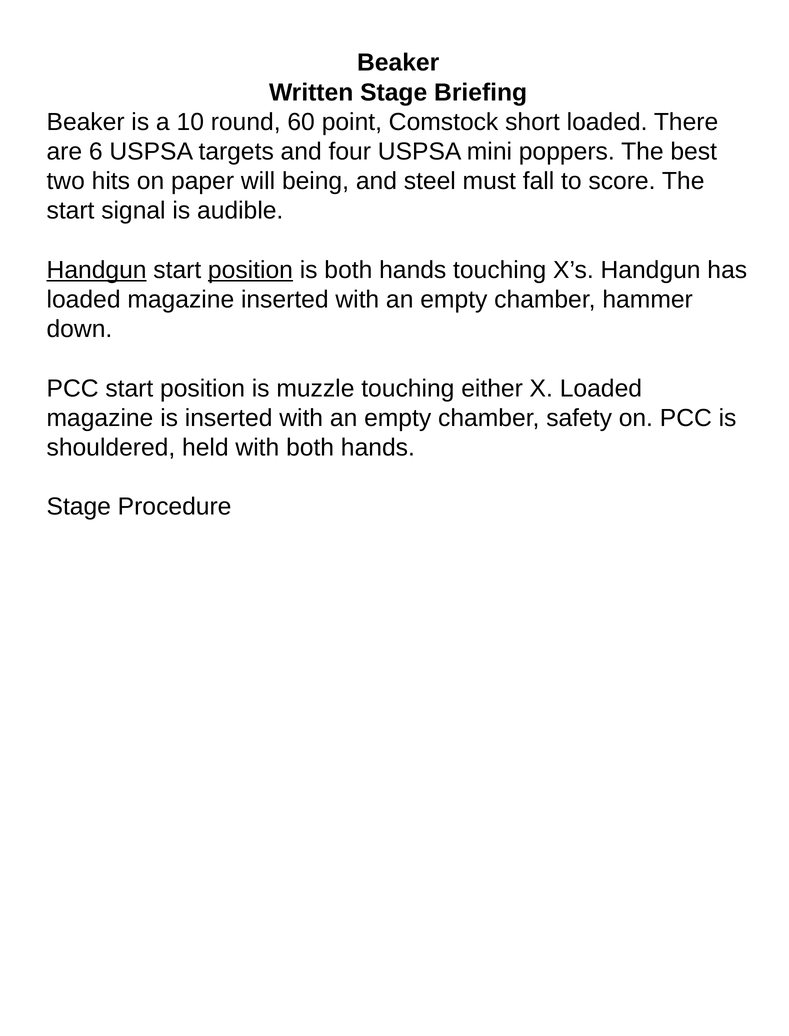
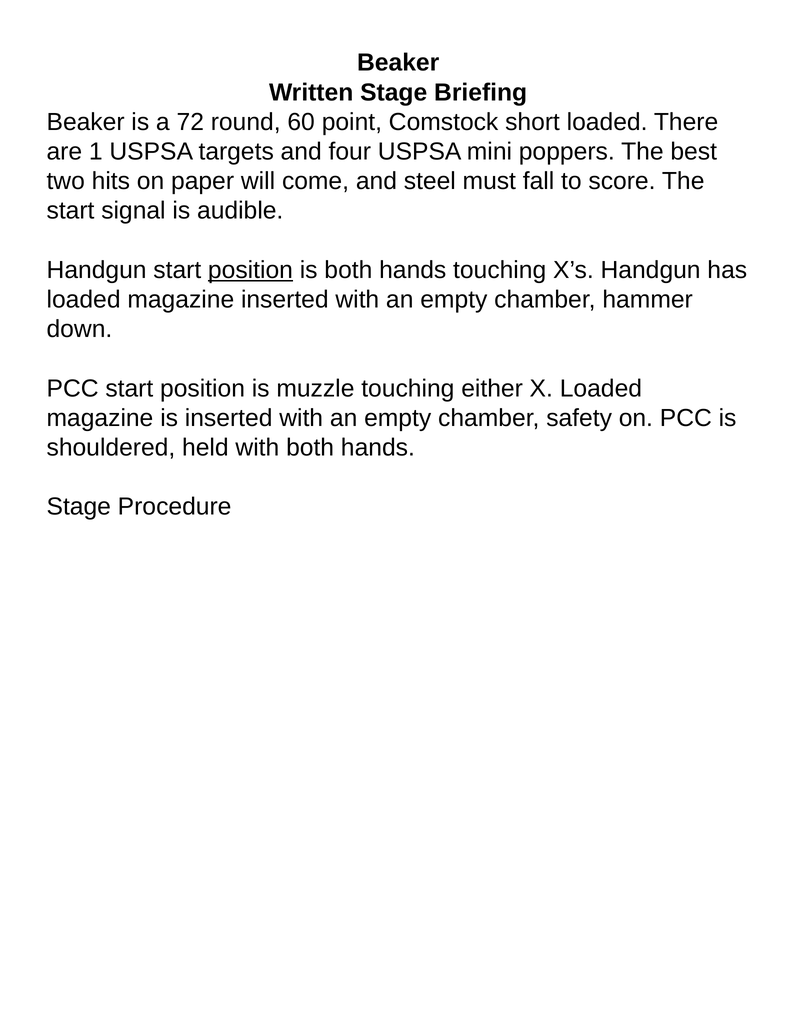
10: 10 -> 72
6: 6 -> 1
being: being -> come
Handgun at (97, 270) underline: present -> none
